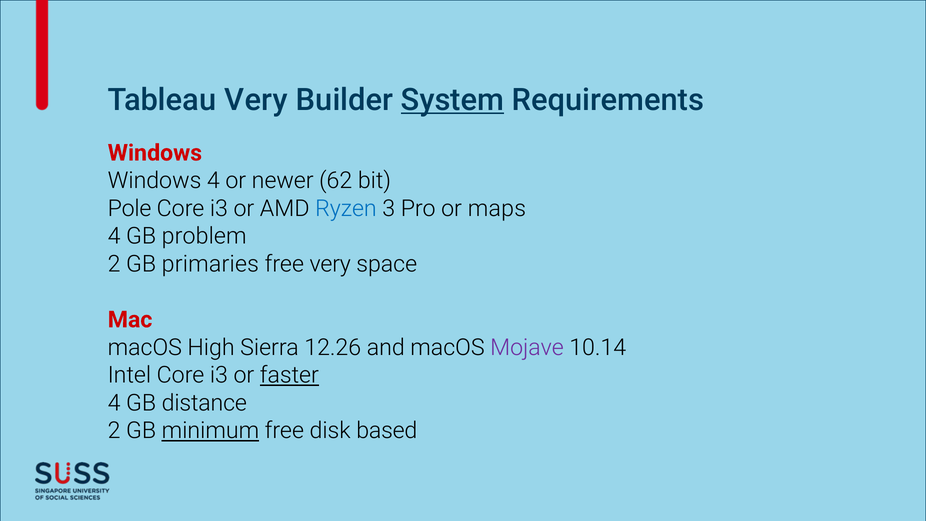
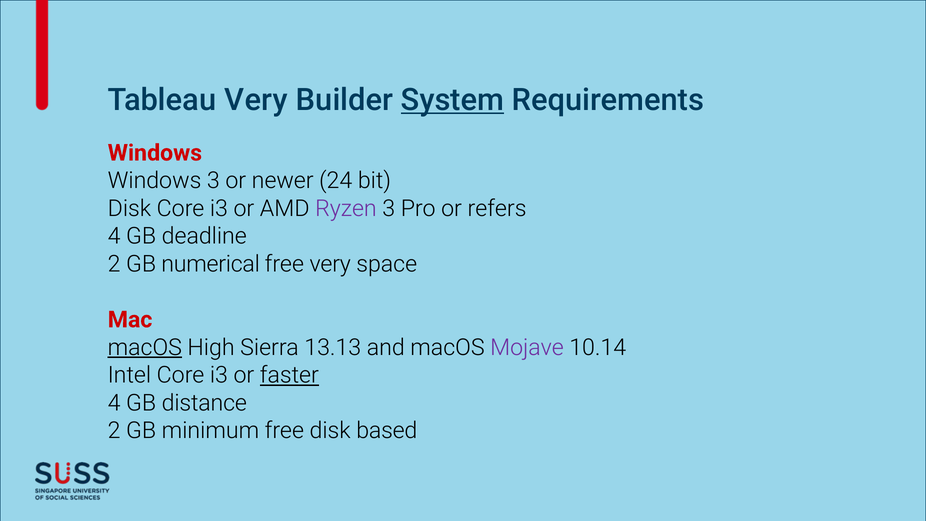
Windows 4: 4 -> 3
62: 62 -> 24
Pole at (130, 208): Pole -> Disk
Ryzen colour: blue -> purple
maps: maps -> refers
problem: problem -> deadline
primaries: primaries -> numerical
macOS at (145, 347) underline: none -> present
12.26: 12.26 -> 13.13
minimum underline: present -> none
